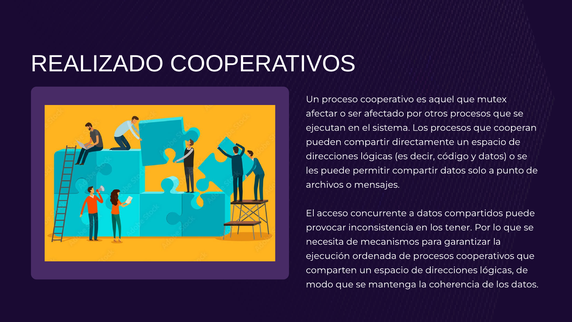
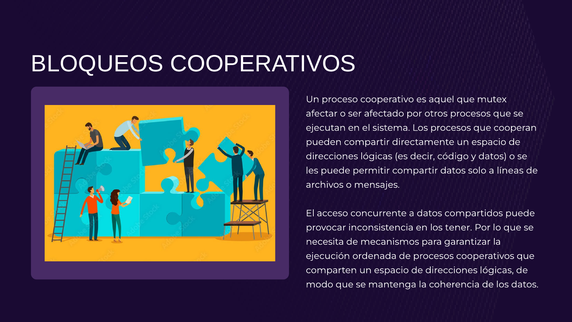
REALIZADO: REALIZADO -> BLOQUEOS
punto: punto -> líneas
